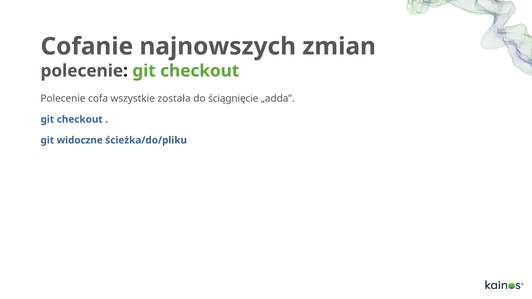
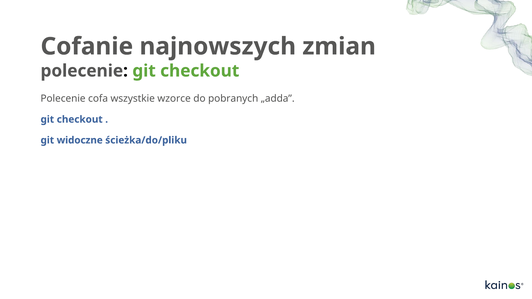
została: została -> wzorce
ściągnięcie: ściągnięcie -> pobranych
